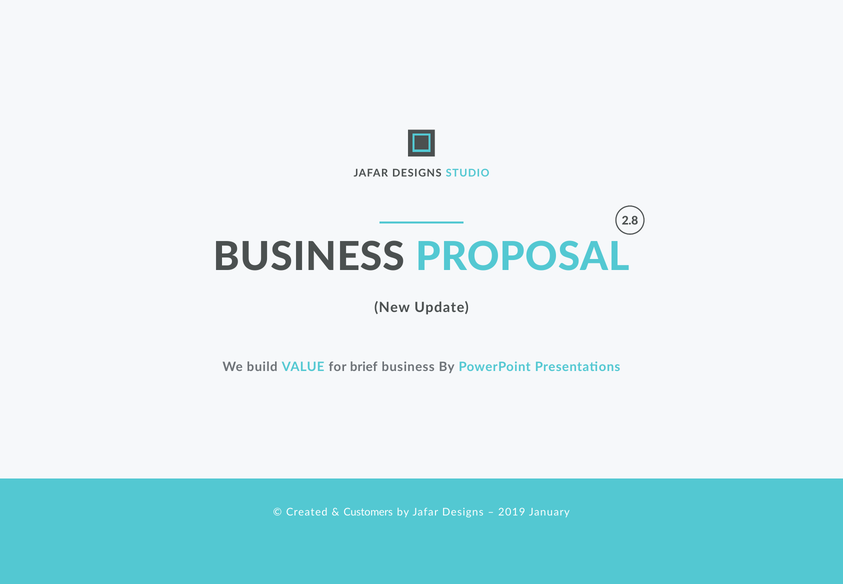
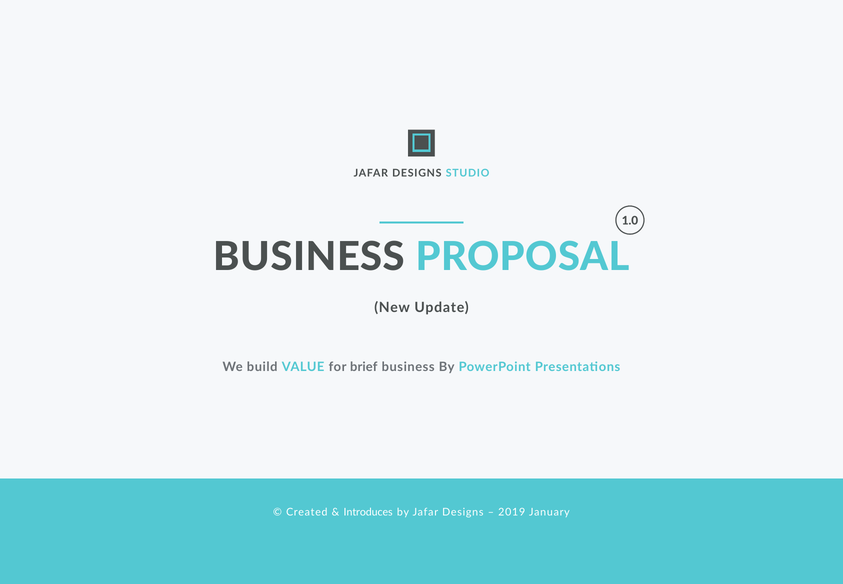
2.8: 2.8 -> 1.0
Customers: Customers -> Introduces
